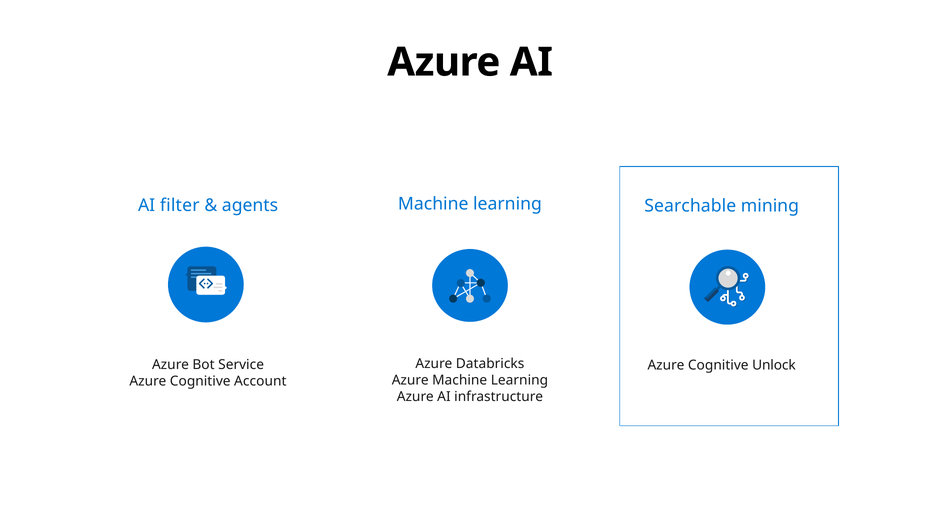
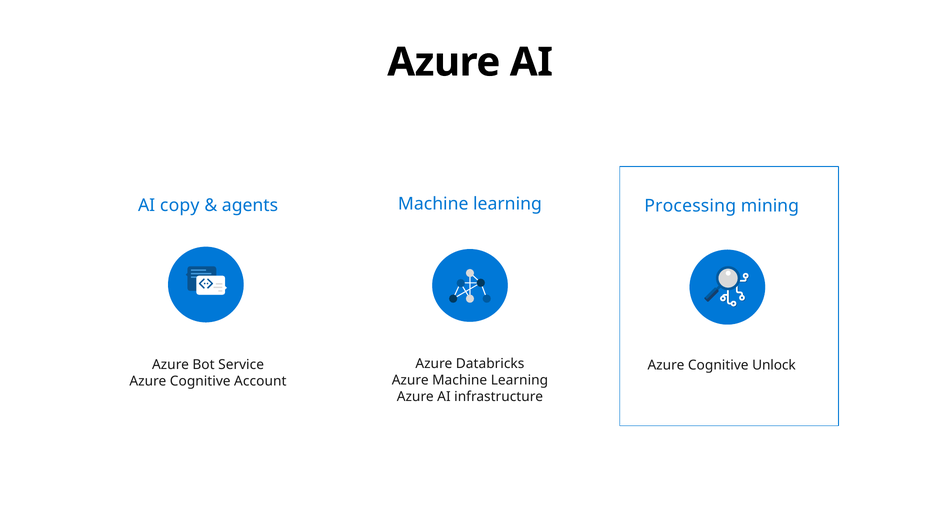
filter: filter -> copy
Searchable: Searchable -> Processing
